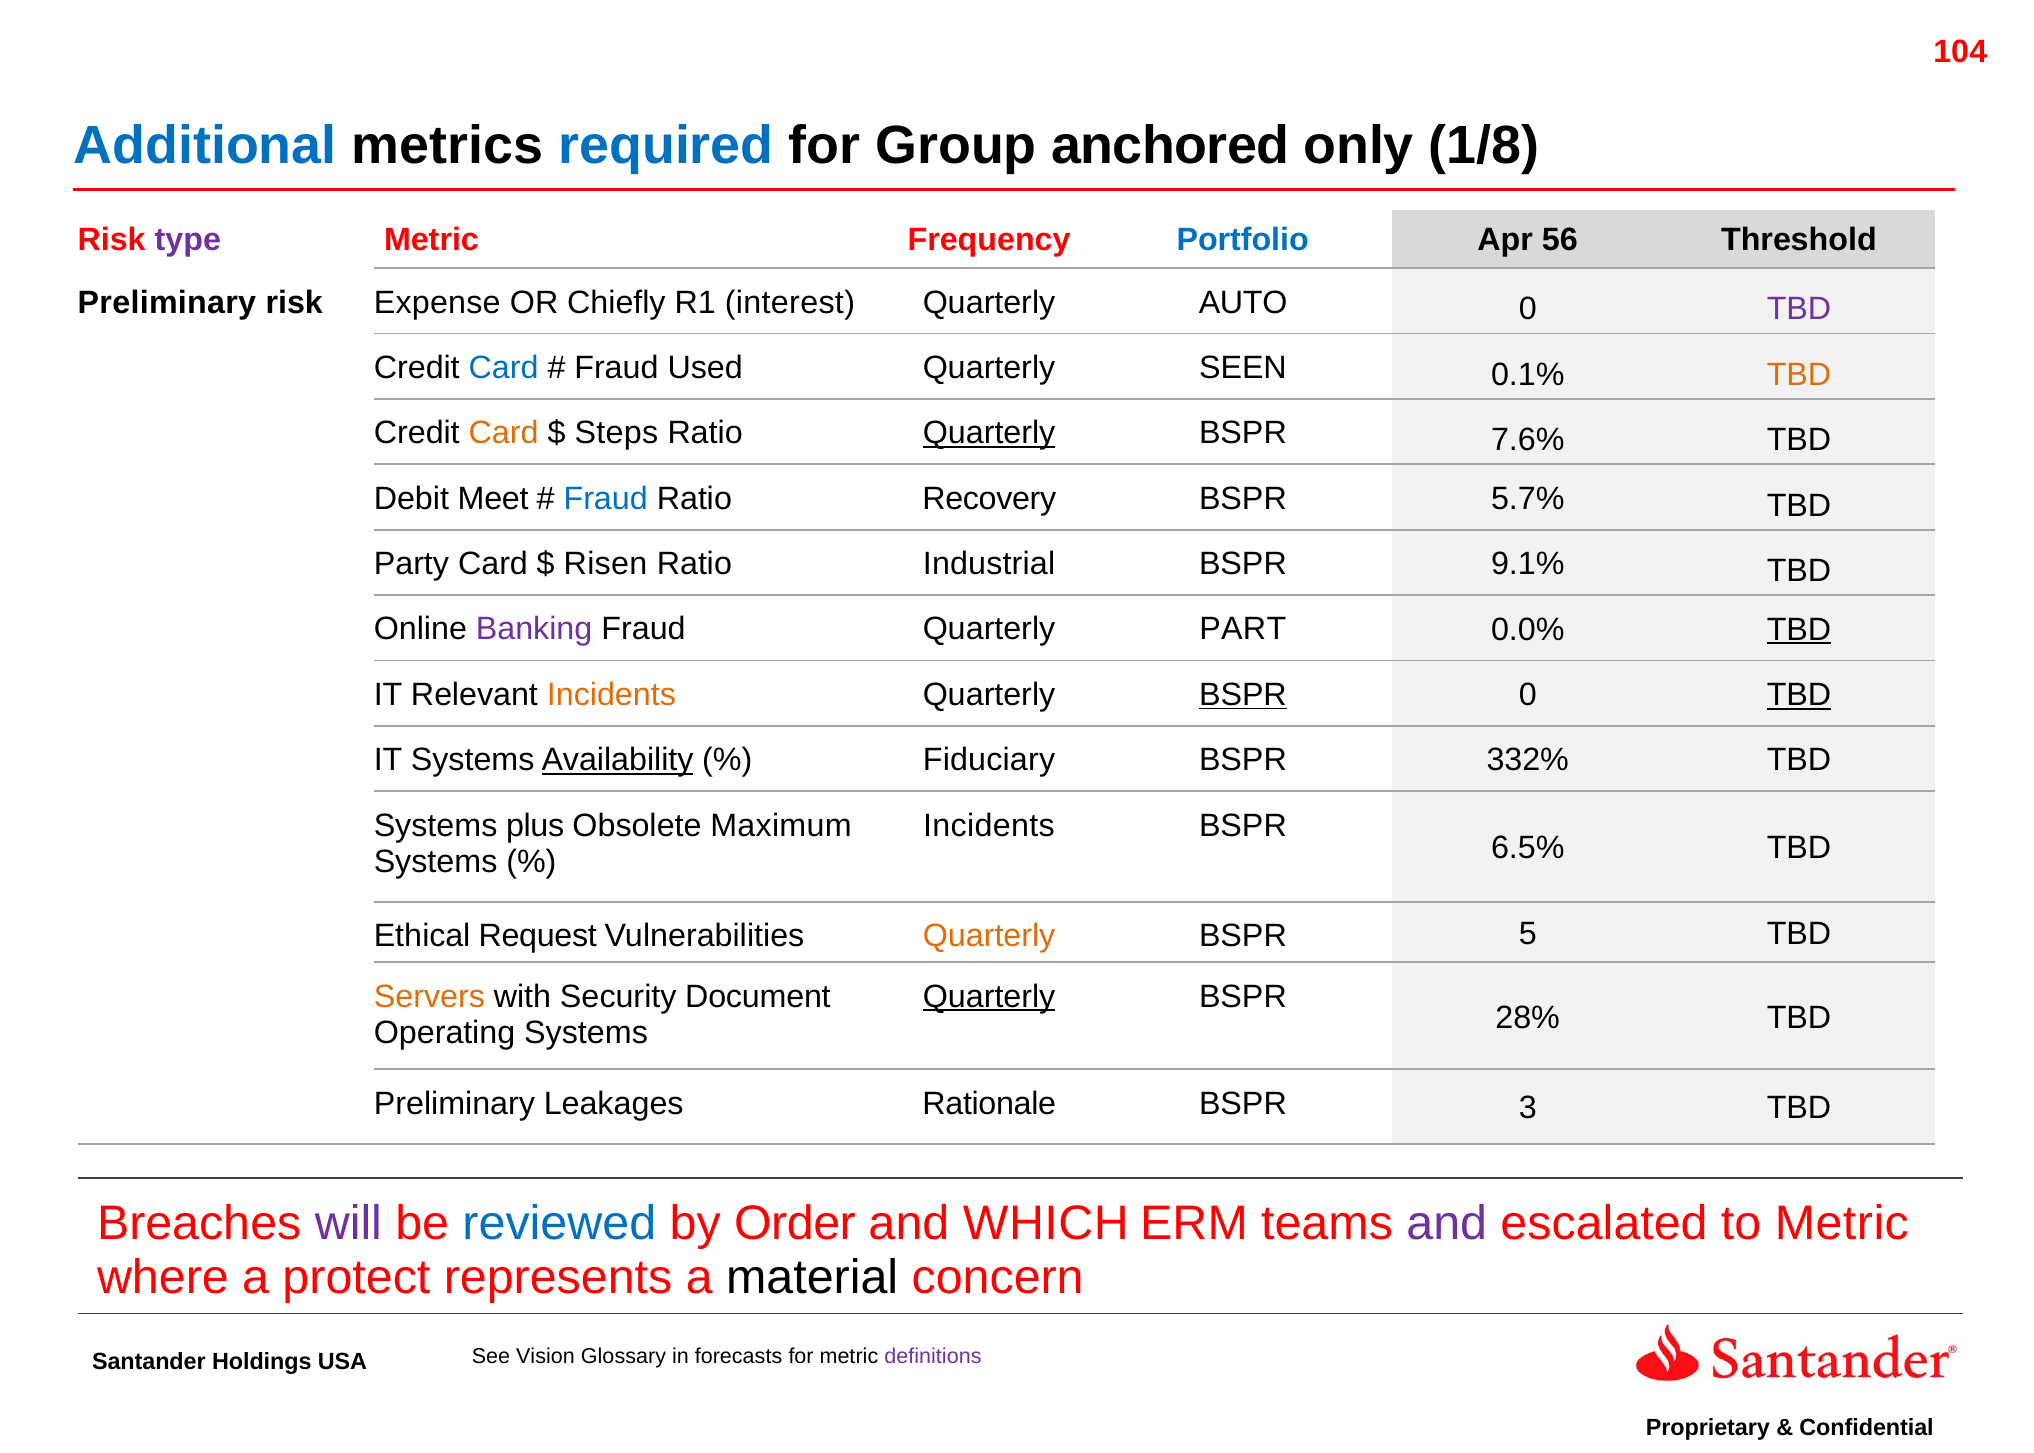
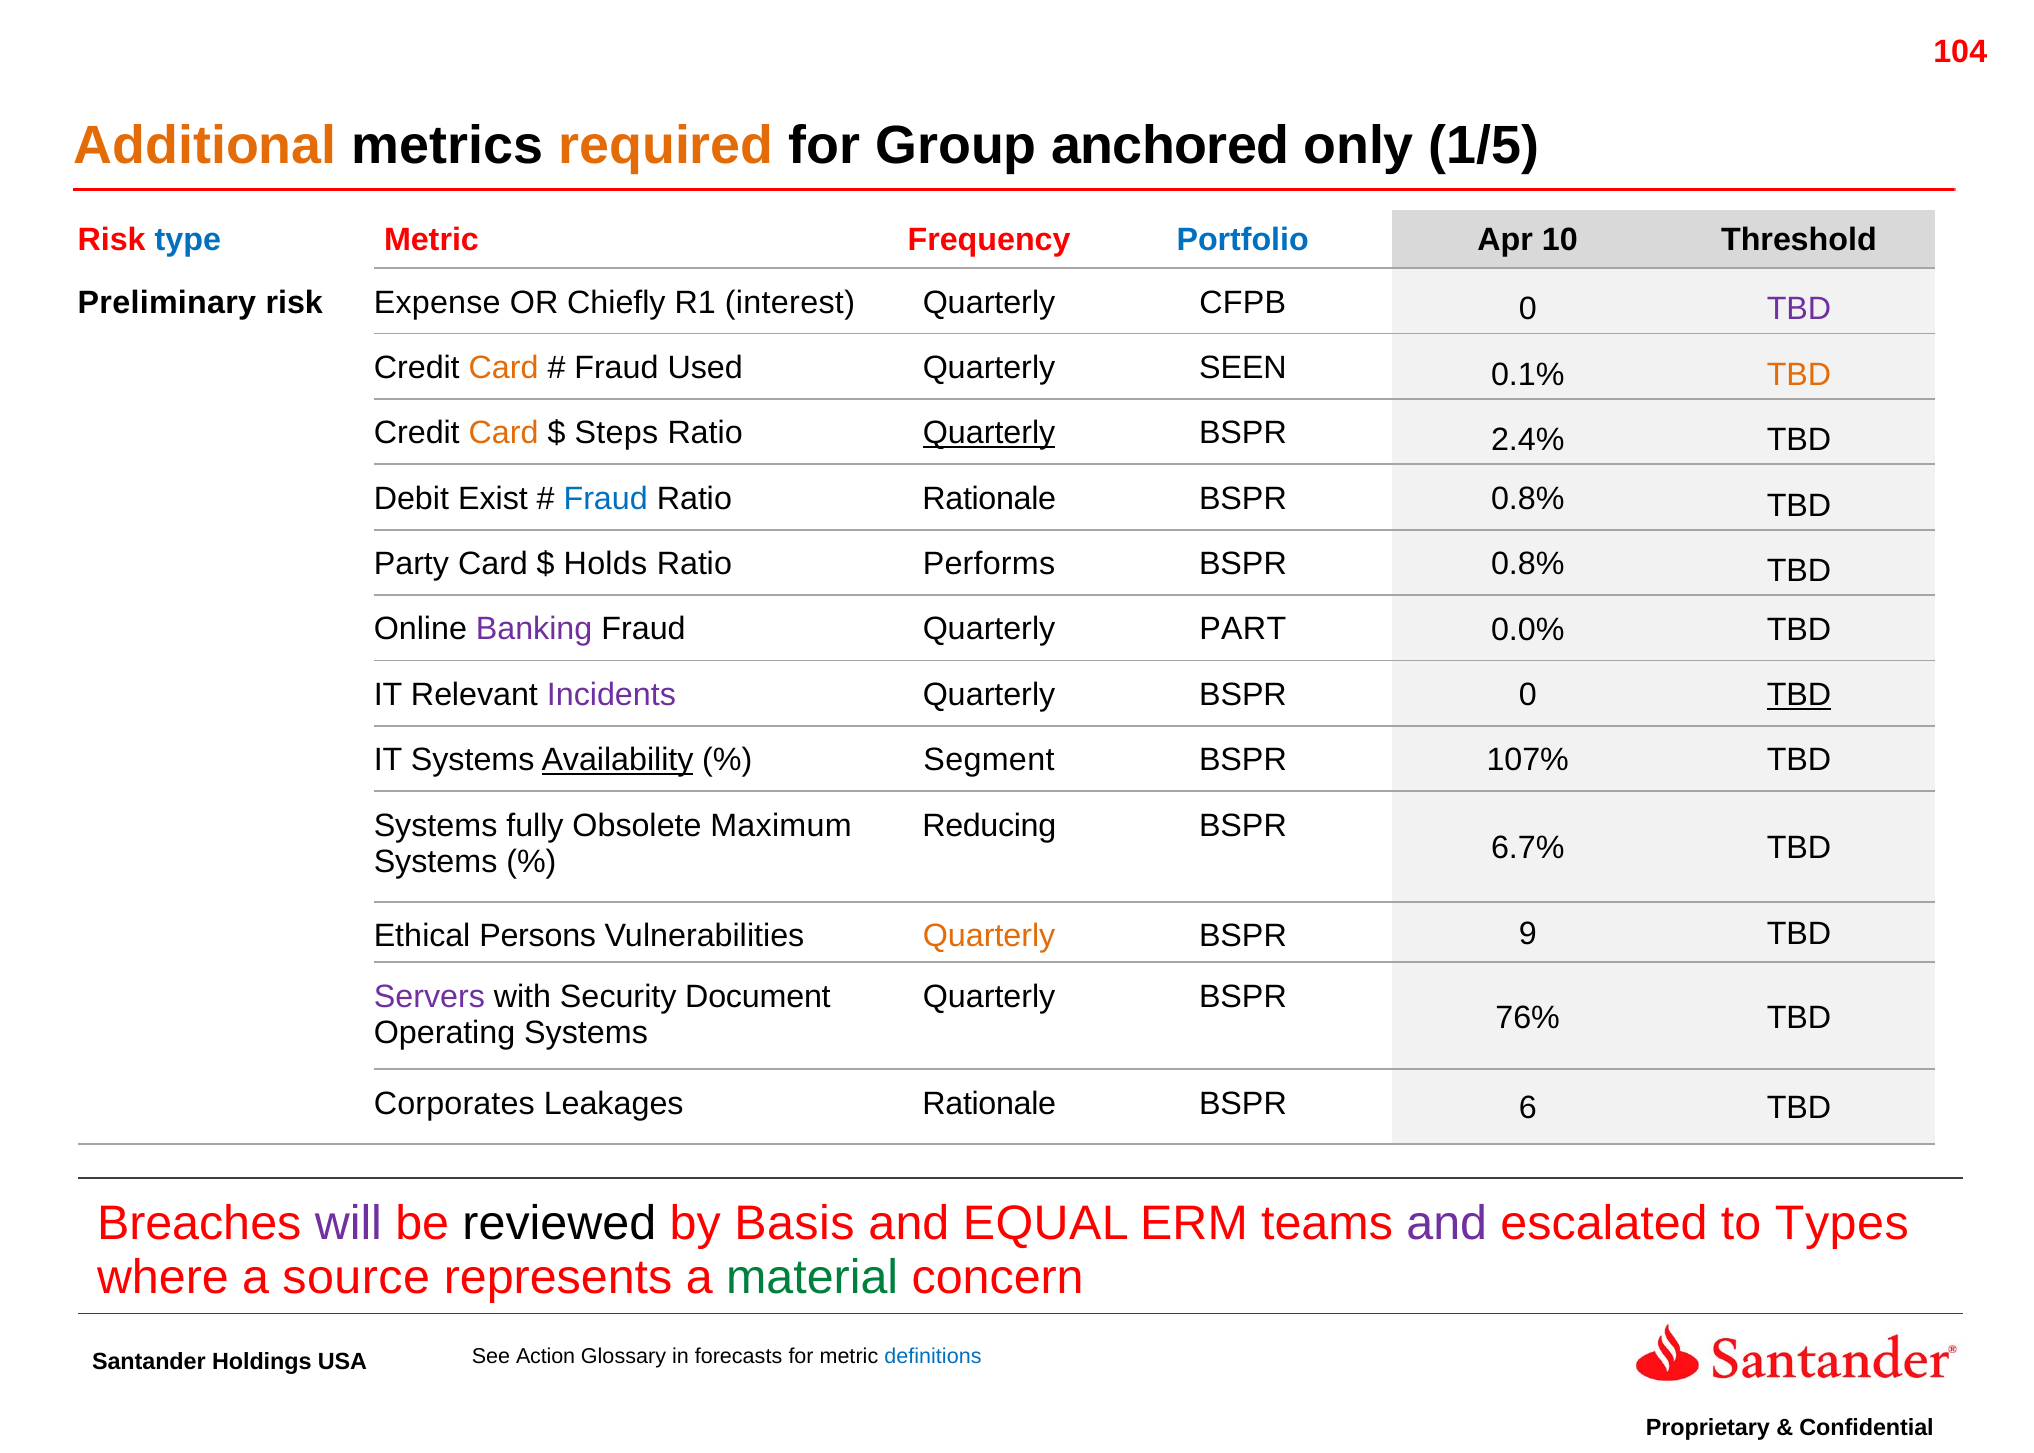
Additional colour: blue -> orange
required colour: blue -> orange
1/8: 1/8 -> 1/5
type colour: purple -> blue
56: 56 -> 10
AUTO: AUTO -> CFPB
Card at (504, 368) colour: blue -> orange
7.6%: 7.6% -> 2.4%
Meet: Meet -> Exist
Ratio Recovery: Recovery -> Rationale
5.7% at (1528, 499): 5.7% -> 0.8%
Risen: Risen -> Holds
Industrial: Industrial -> Performs
9.1% at (1528, 564): 9.1% -> 0.8%
TBD at (1799, 629) underline: present -> none
Incidents at (611, 694) colour: orange -> purple
BSPR at (1243, 694) underline: present -> none
Fiduciary: Fiduciary -> Segment
332%: 332% -> 107%
plus: plus -> fully
Incidents at (989, 825): Incidents -> Reducing
6.5%: 6.5% -> 6.7%
Request: Request -> Persons
5: 5 -> 9
Servers colour: orange -> purple
Quarterly at (989, 996) underline: present -> none
28%: 28% -> 76%
Preliminary at (454, 1103): Preliminary -> Corporates
3: 3 -> 6
reviewed colour: blue -> black
Order: Order -> Basis
WHICH: WHICH -> EQUAL
to Metric: Metric -> Types
protect: protect -> source
material colour: black -> green
Vision: Vision -> Action
definitions colour: purple -> blue
